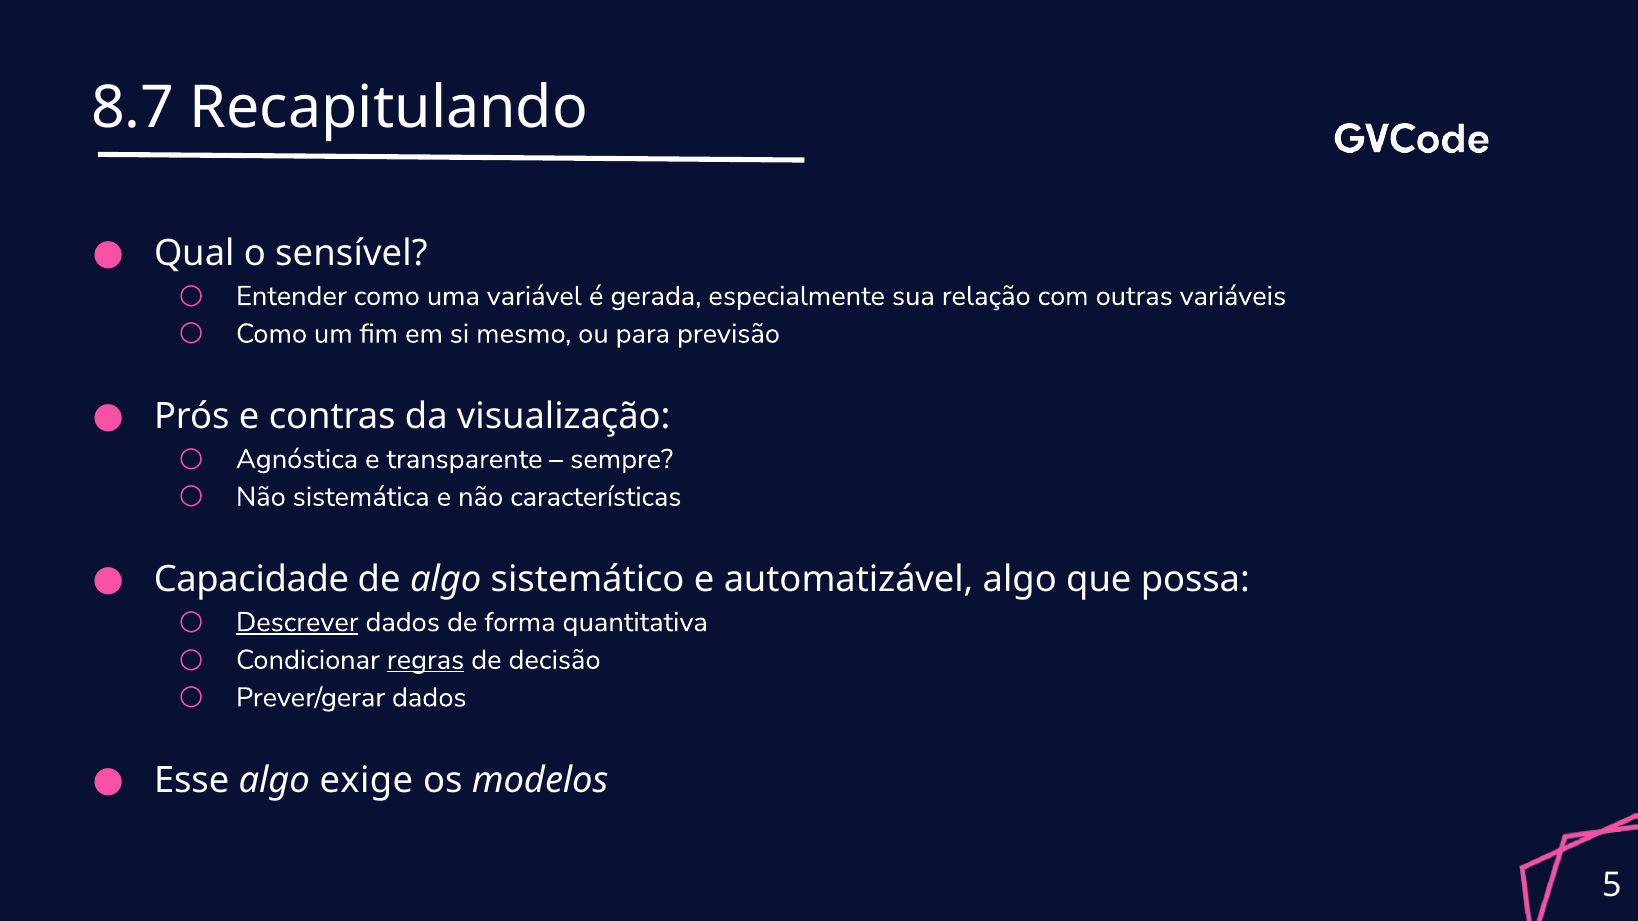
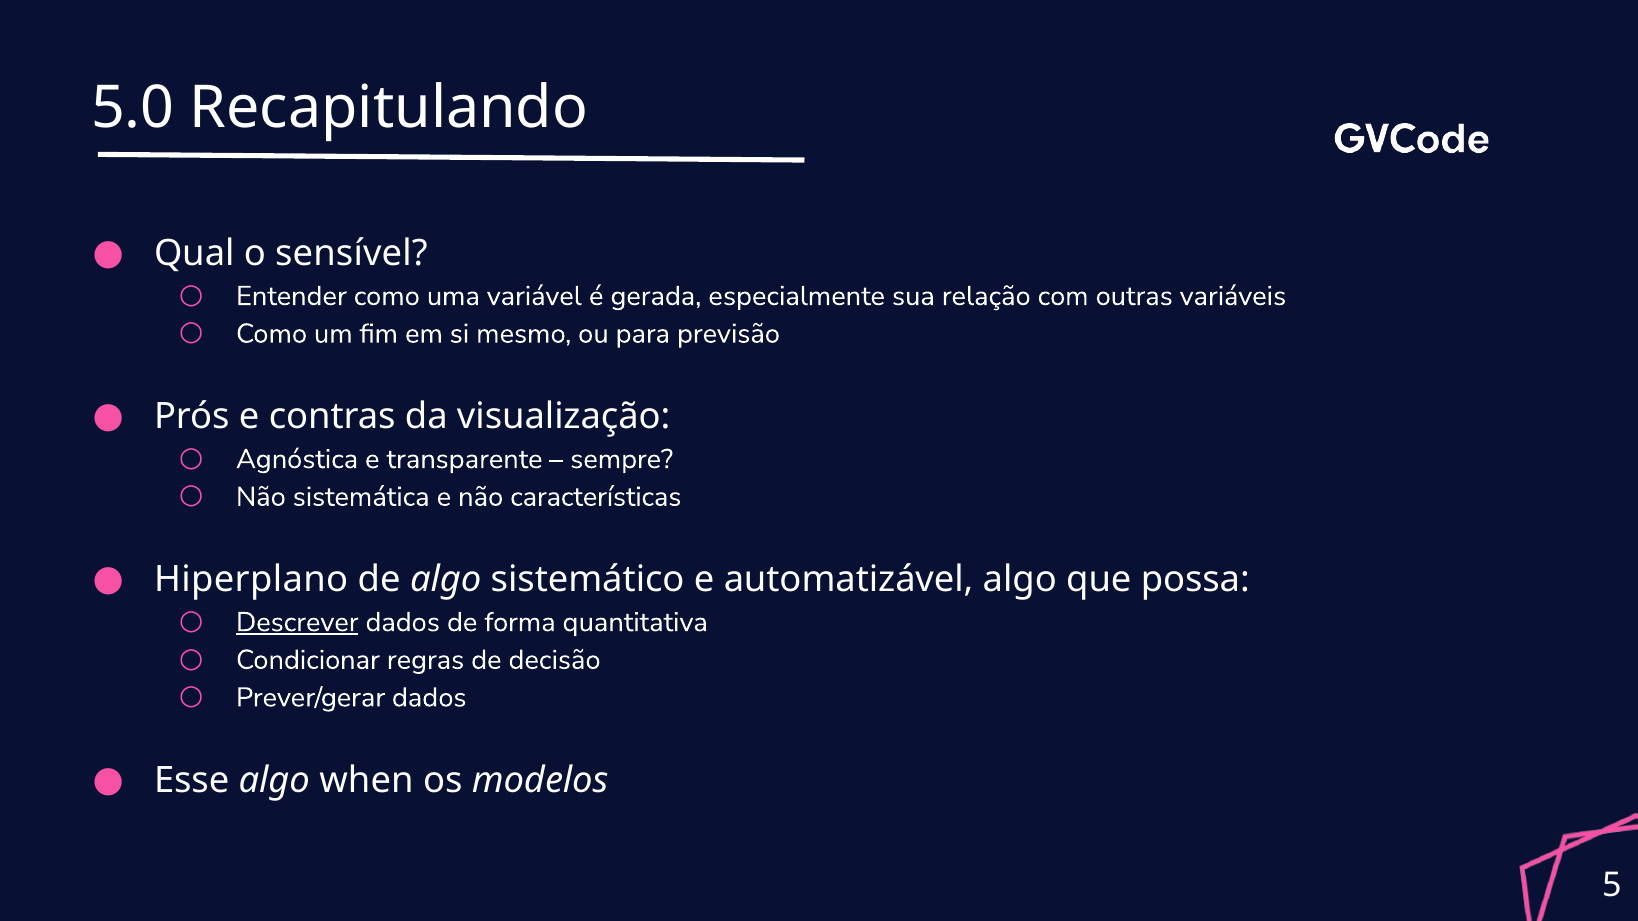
8.7: 8.7 -> 5.0
Capacidade: Capacidade -> Hiperplano
regras underline: present -> none
exige: exige -> when
